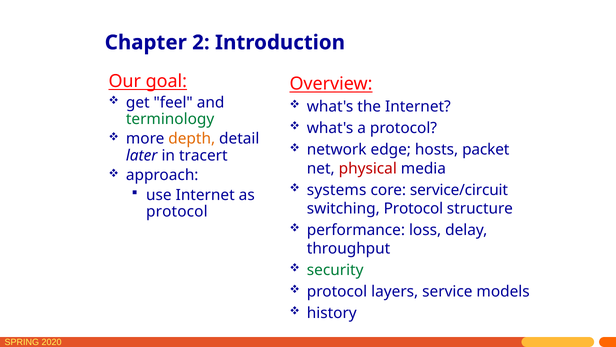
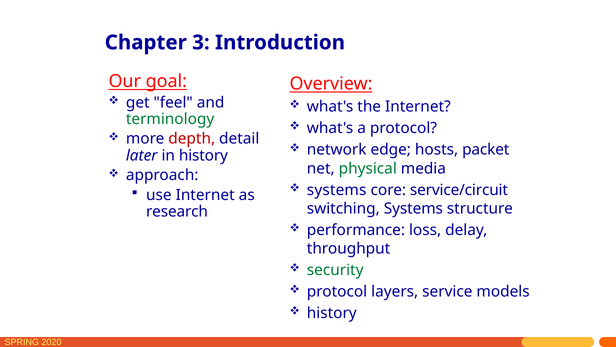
2: 2 -> 3
depth colour: orange -> red
in tracert: tracert -> history
physical colour: red -> green
switching Protocol: Protocol -> Systems
protocol at (177, 211): protocol -> research
